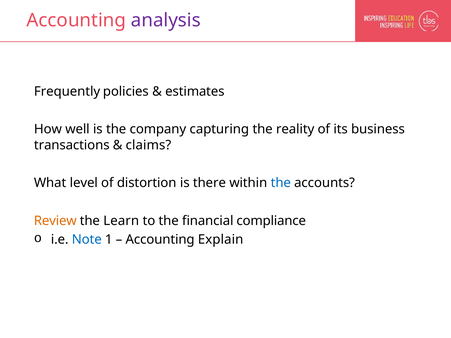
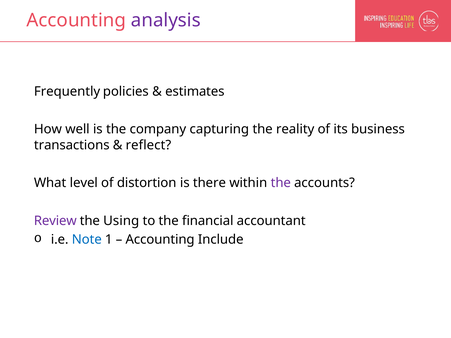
claims: claims -> reflect
the at (281, 183) colour: blue -> purple
Review colour: orange -> purple
Learn: Learn -> Using
compliance: compliance -> accountant
Explain: Explain -> Include
